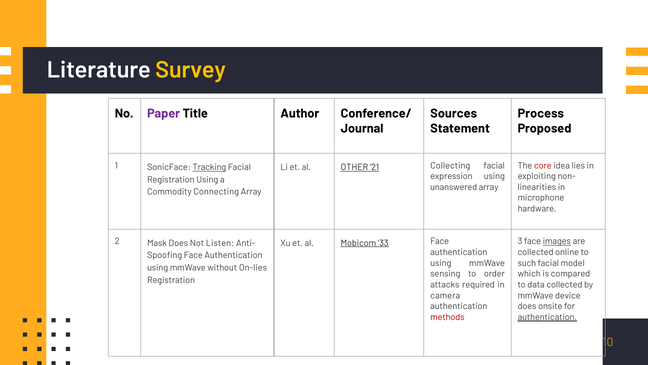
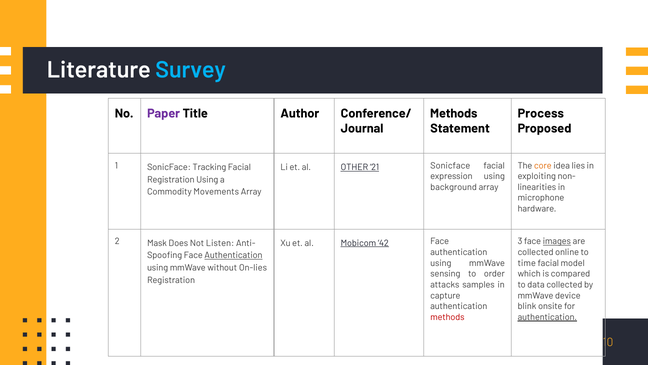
Survey colour: yellow -> light blue
Sources at (454, 113): Sources -> Methods
Tracking underline: present -> none
core colour: red -> orange
21 Collecting: Collecting -> Sonicface
unanswered: unanswered -> background
Connecting: Connecting -> Movements
33: 33 -> 42
Authentication at (233, 255) underline: none -> present
such: such -> time
required: required -> samples
camera: camera -> capture
does at (527, 306): does -> blink
